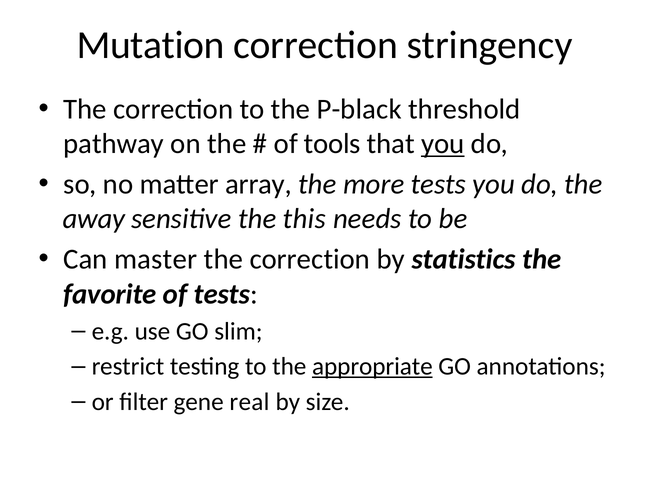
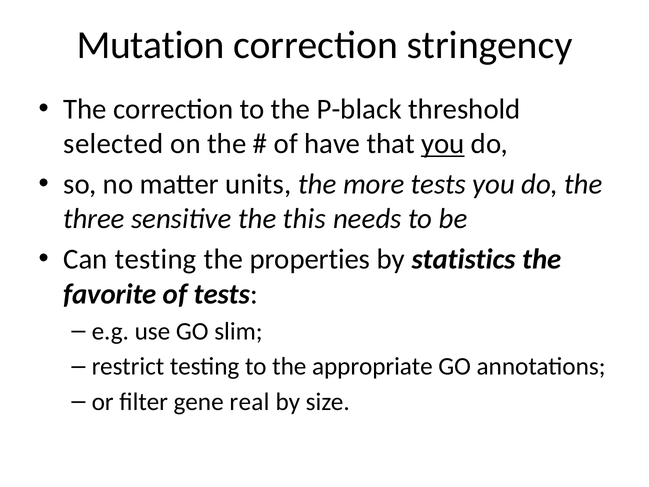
pathway: pathway -> selected
tools: tools -> have
array: array -> units
away: away -> three
Can master: master -> testing
correction at (310, 259): correction -> properties
appropriate underline: present -> none
